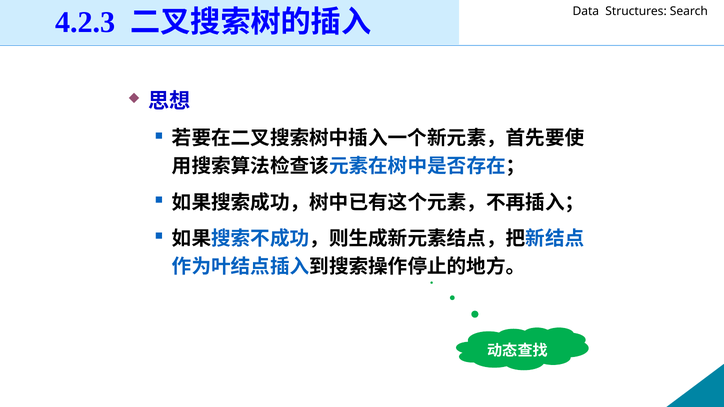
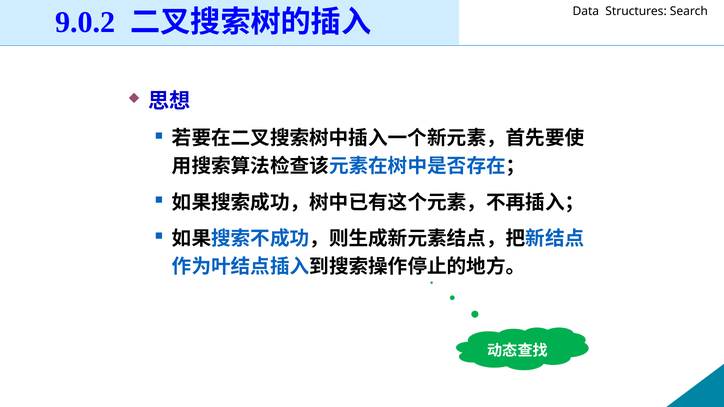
4.2.3: 4.2.3 -> 9.0.2
